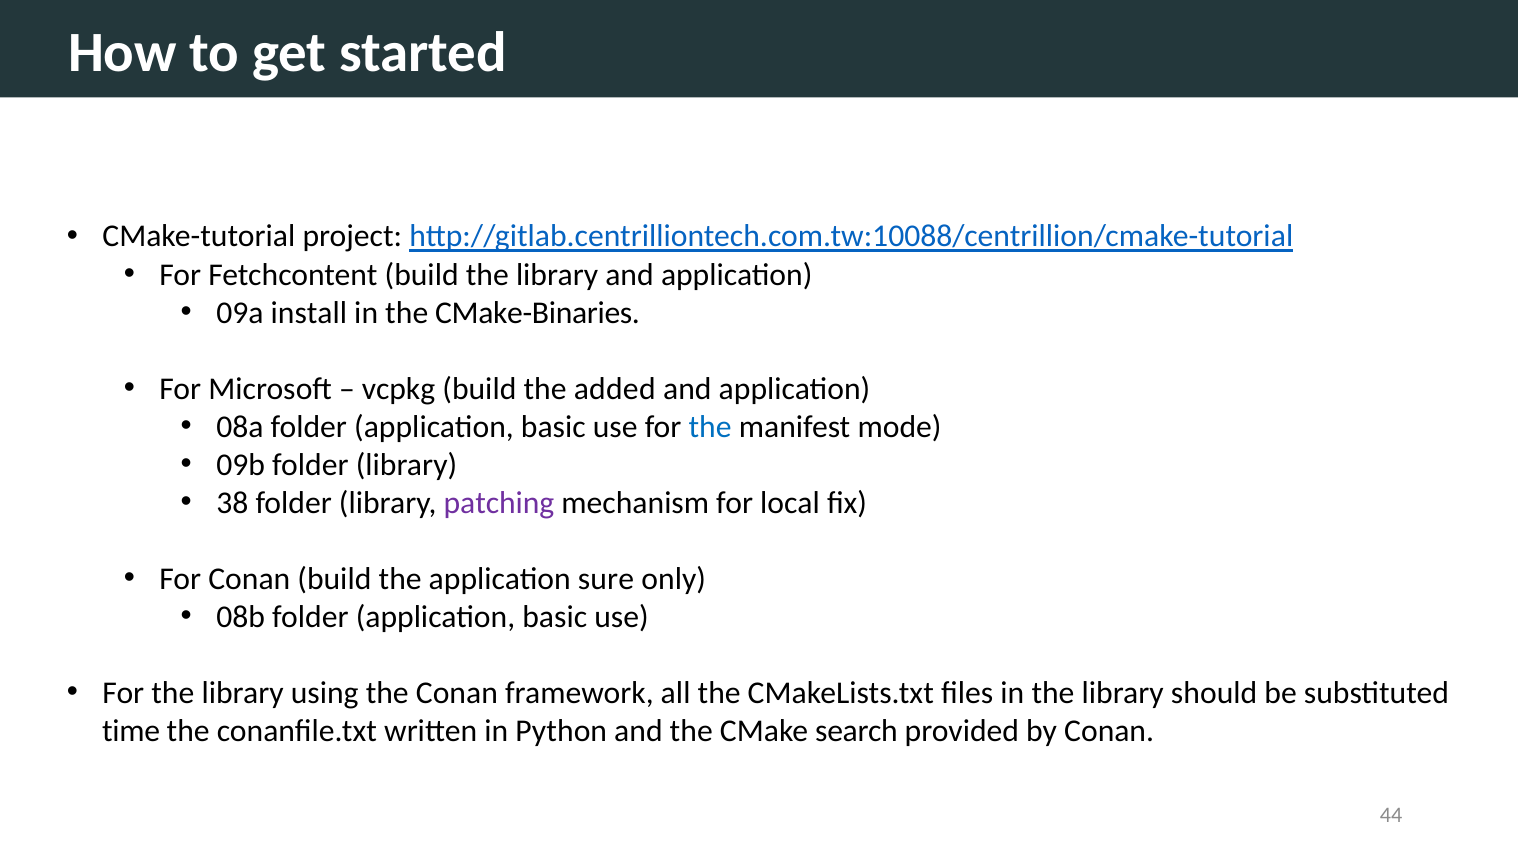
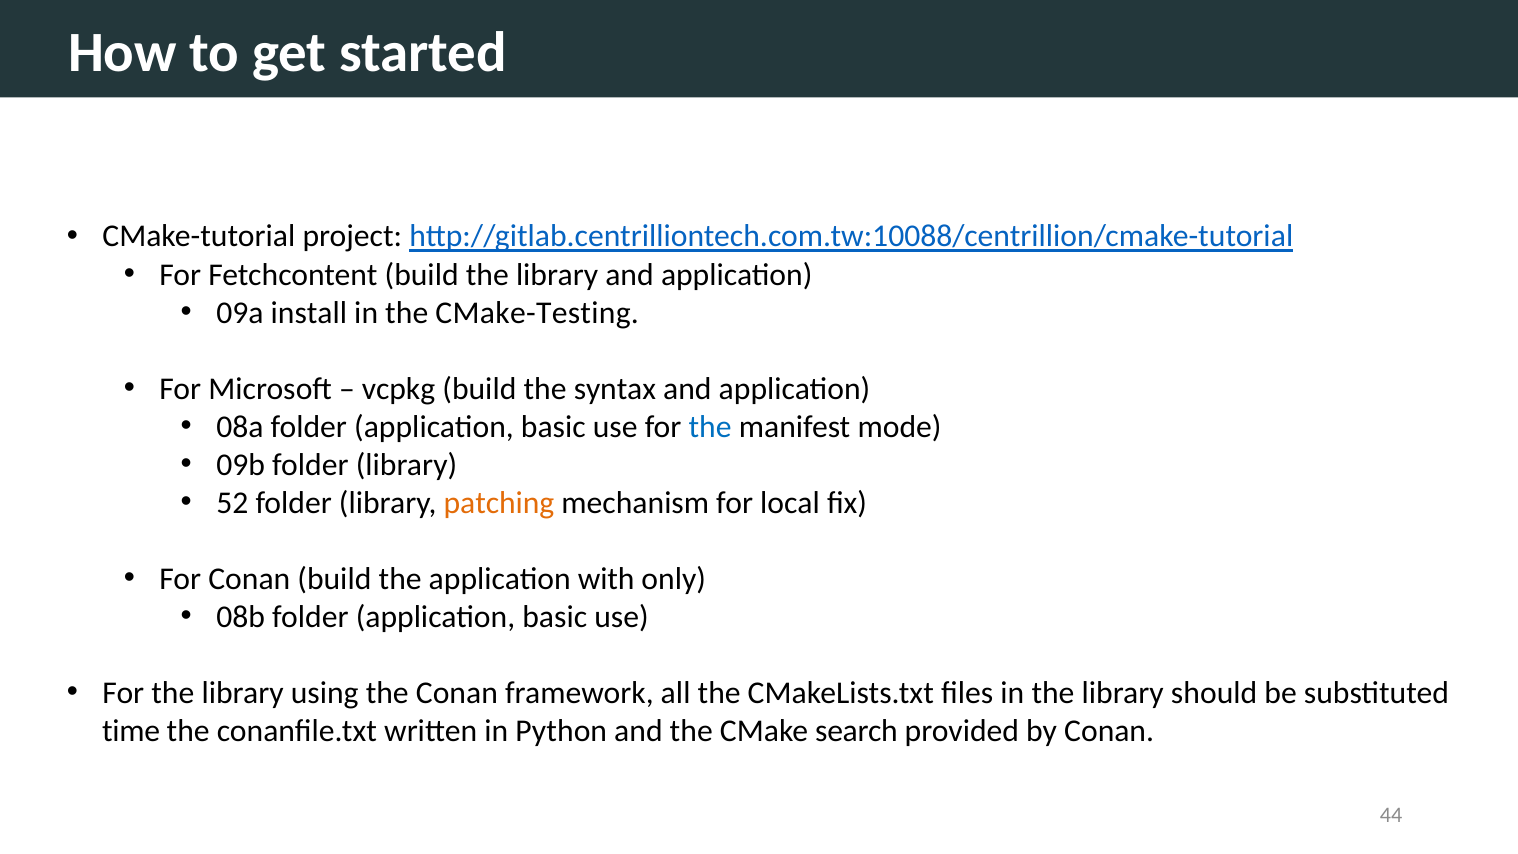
CMake-Binaries: CMake-Binaries -> CMake-Testing
added: added -> syntax
38: 38 -> 52
patching colour: purple -> orange
sure: sure -> with
